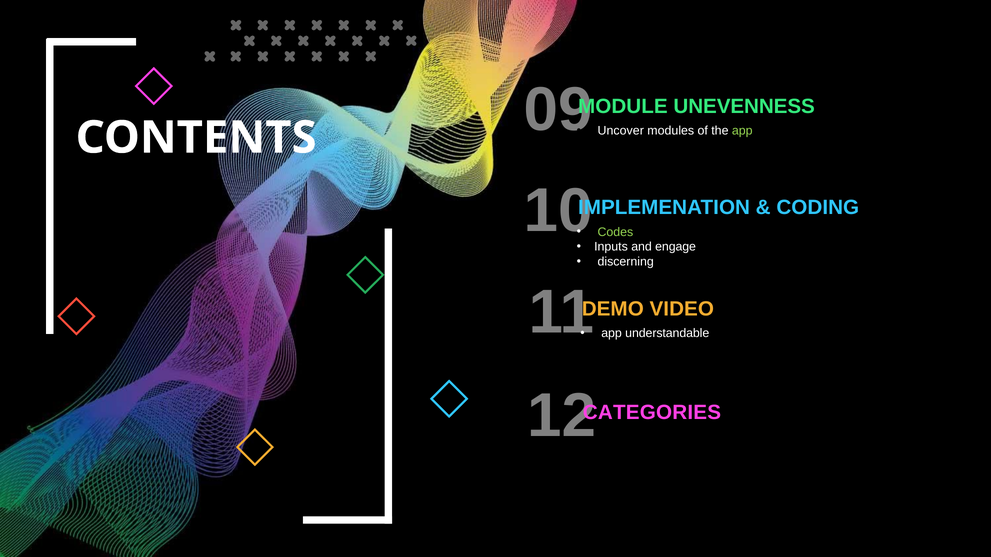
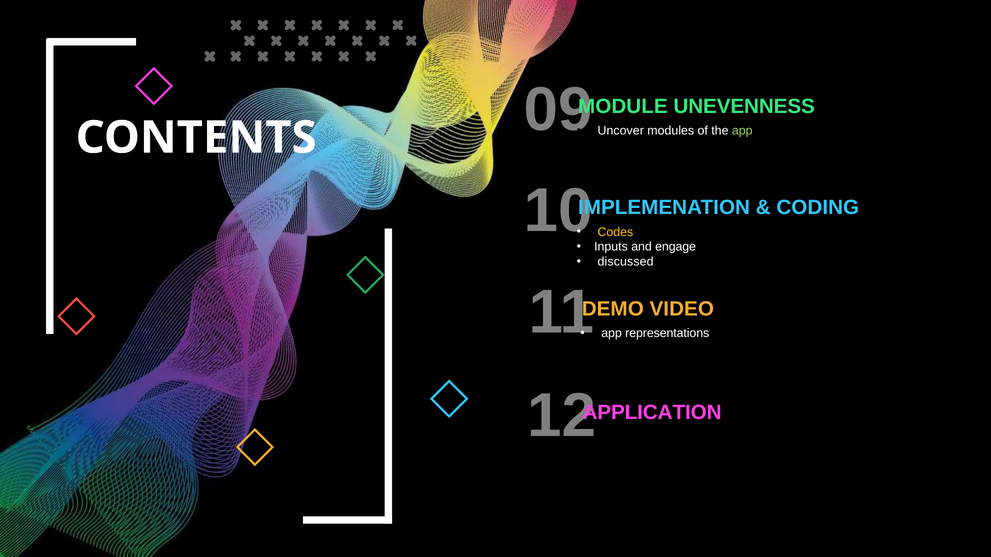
Codes colour: light green -> yellow
discerning: discerning -> discussed
understandable: understandable -> representations
CATEGORIES: CATEGORIES -> APPLICATION
